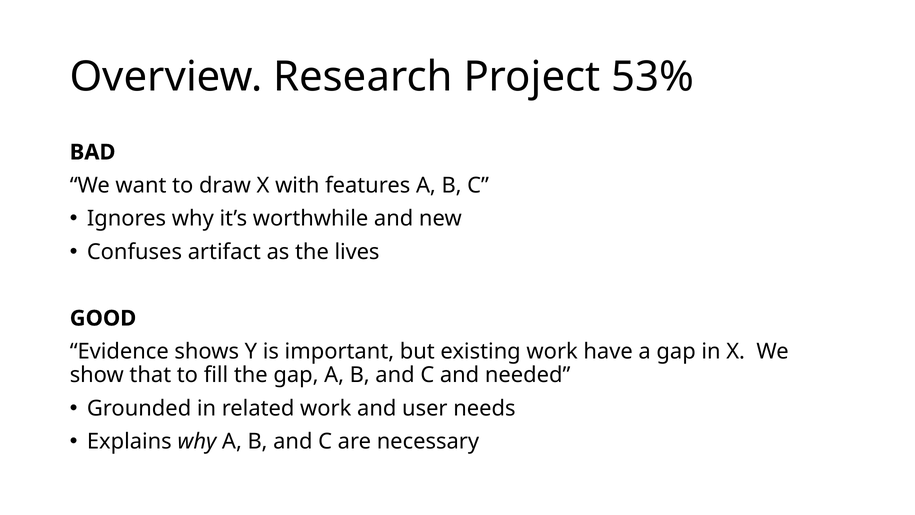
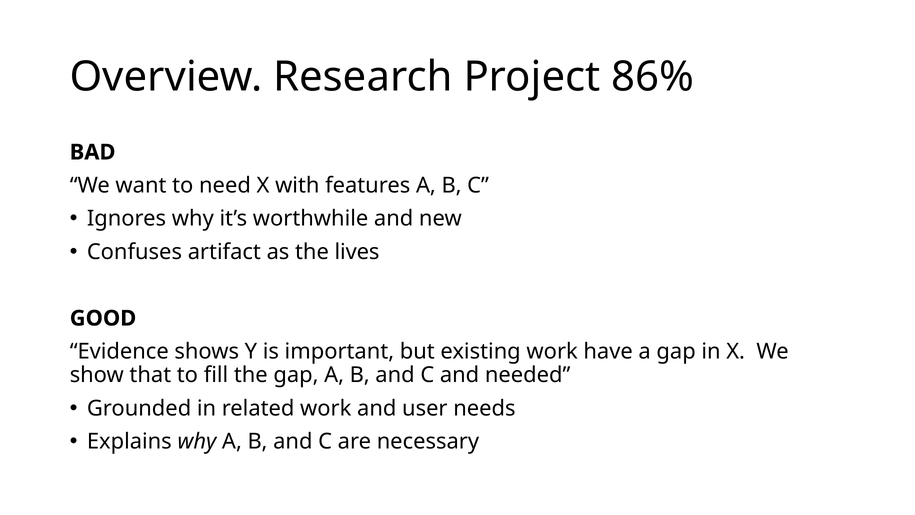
53%: 53% -> 86%
draw: draw -> need
